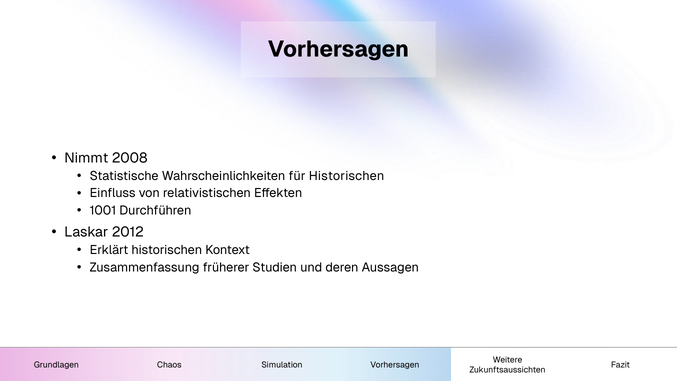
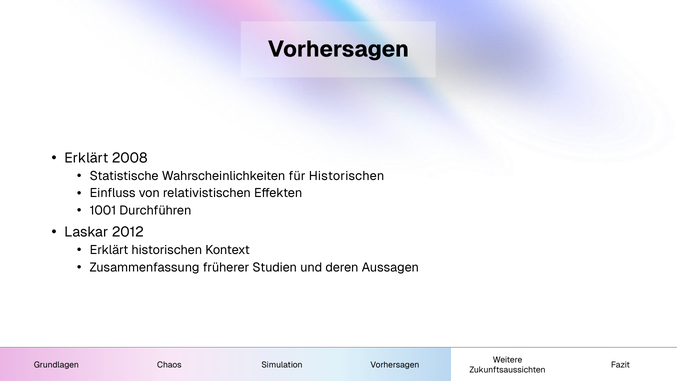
Nimmt at (86, 158): Nimmt -> Erklärt
